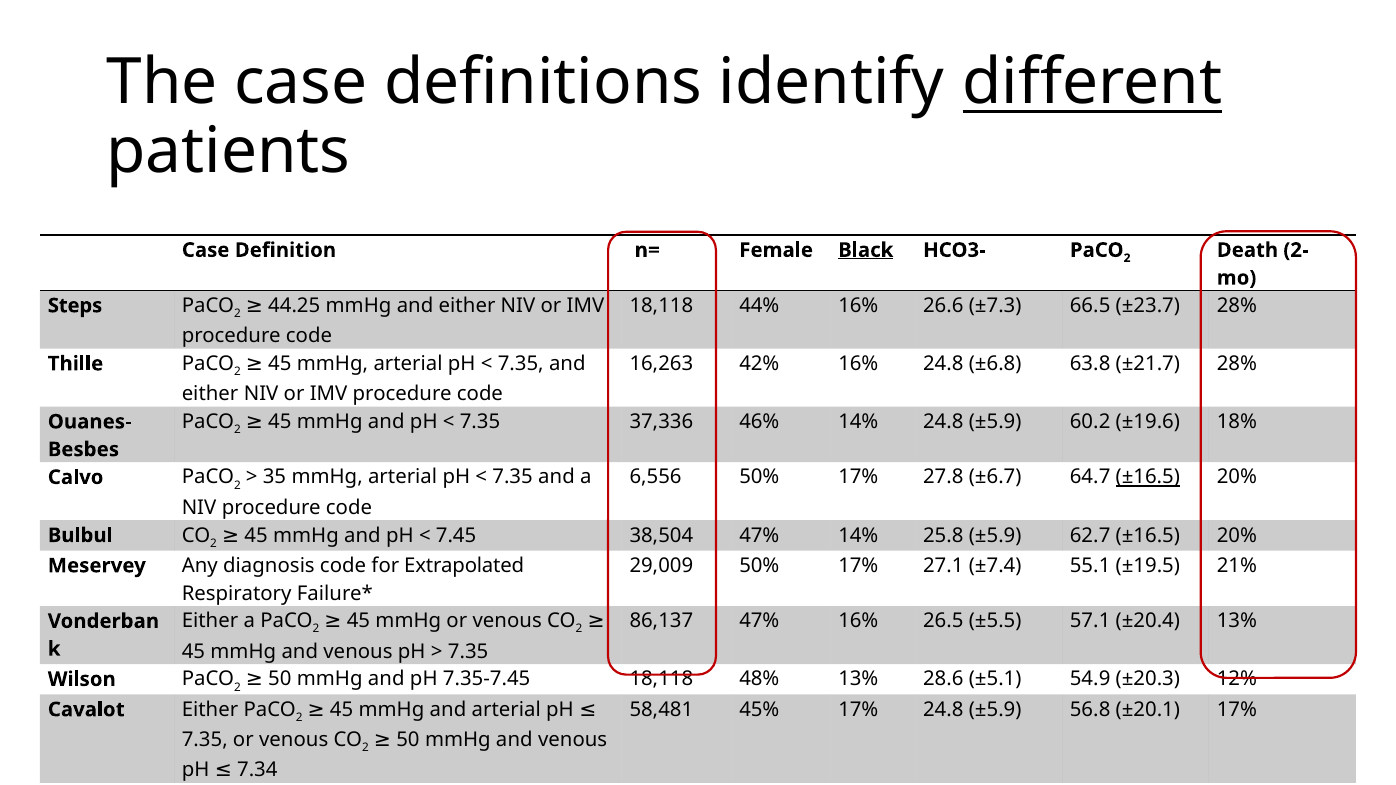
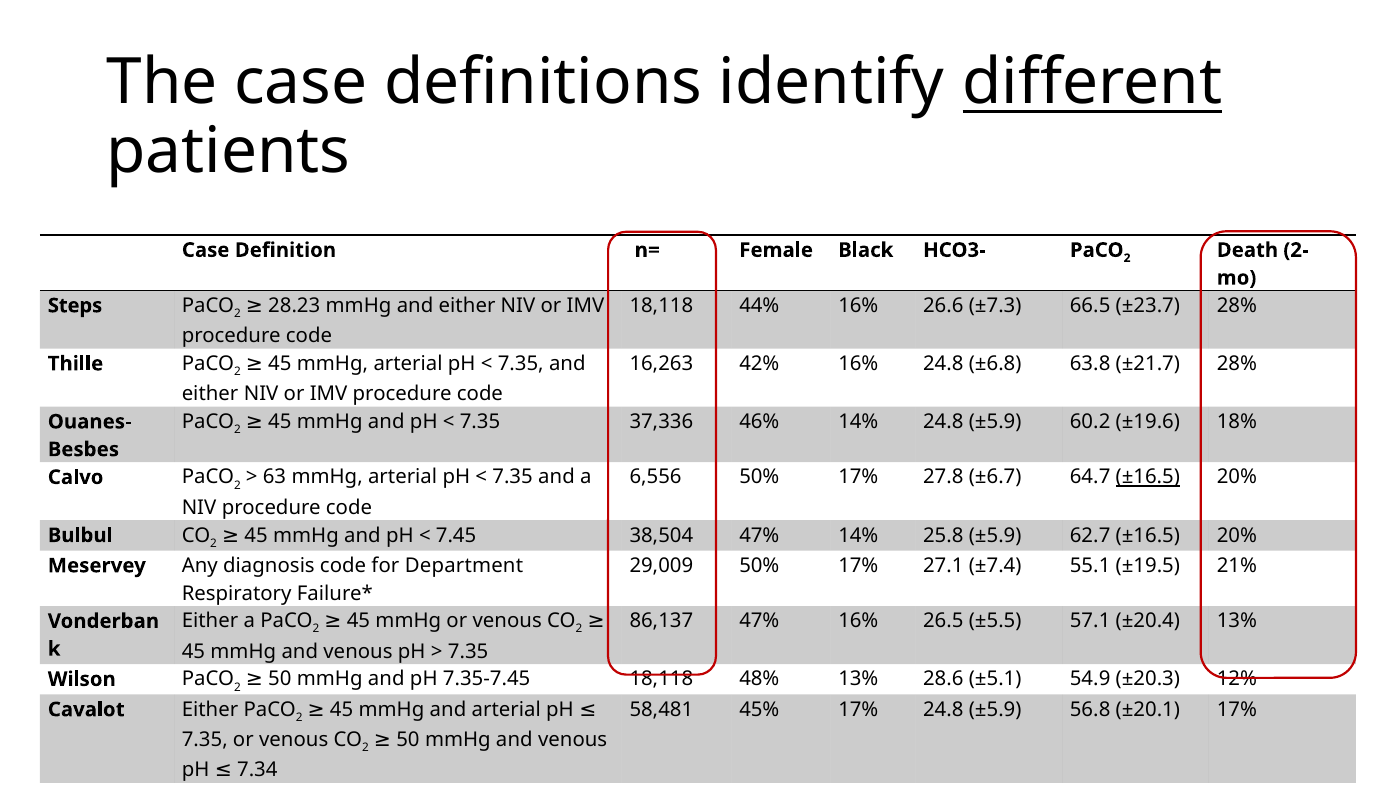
Black underline: present -> none
44.25: 44.25 -> 28.23
35: 35 -> 63
Extrapolated: Extrapolated -> Department
